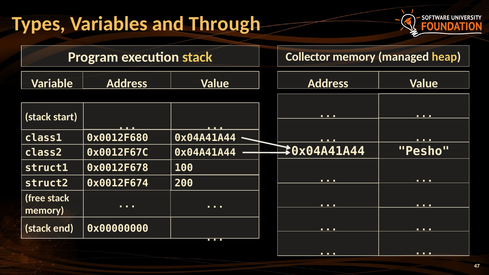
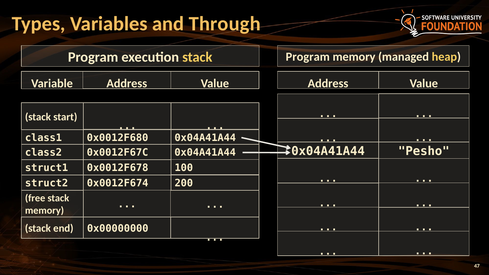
Collector at (308, 57): Collector -> Program
